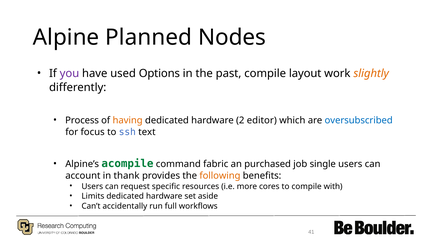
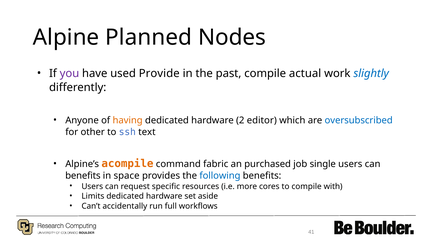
Options: Options -> Provide
layout: layout -> actual
slightly colour: orange -> blue
Process: Process -> Anyone
focus: focus -> other
acompile colour: green -> orange
account at (83, 176): account -> benefits
thank: thank -> space
following colour: orange -> blue
